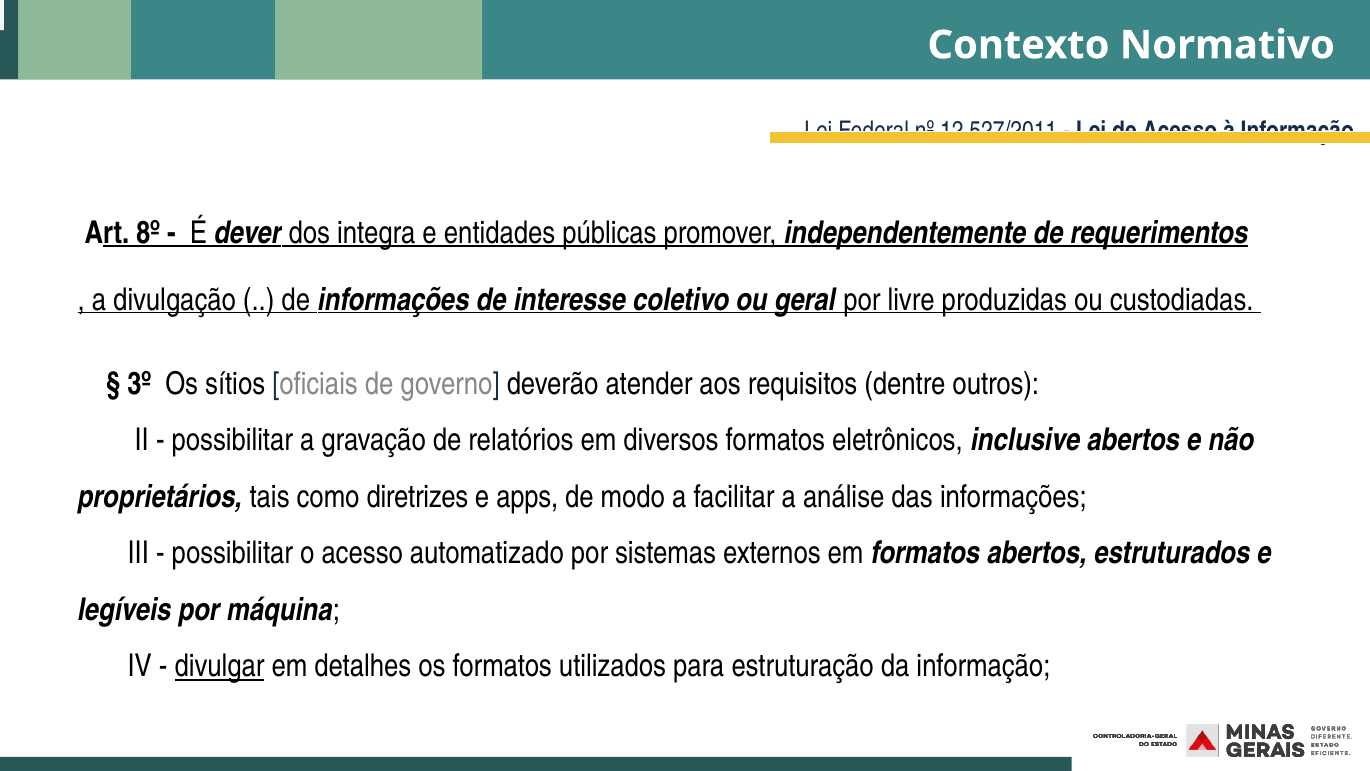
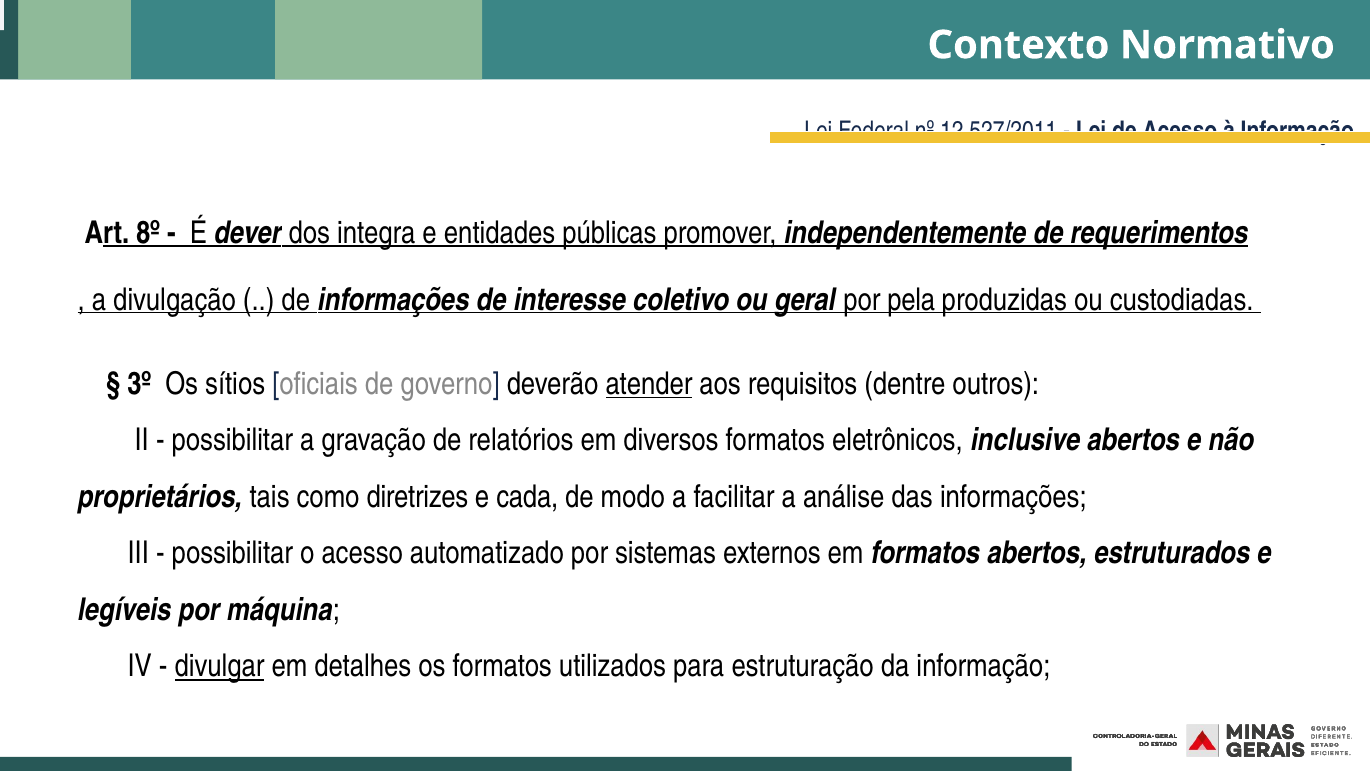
livre: livre -> pela
atender underline: none -> present
apps: apps -> cada
